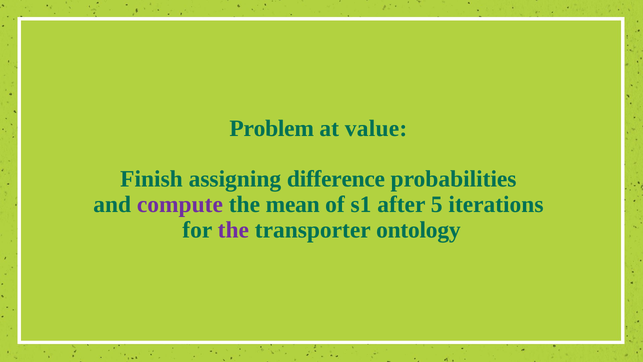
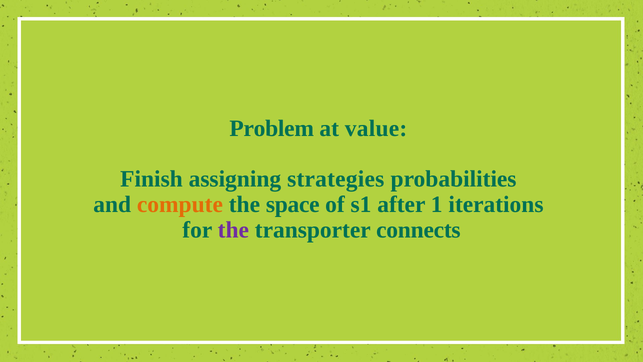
difference: difference -> strategies
compute colour: purple -> orange
mean: mean -> space
5: 5 -> 1
ontology: ontology -> connects
